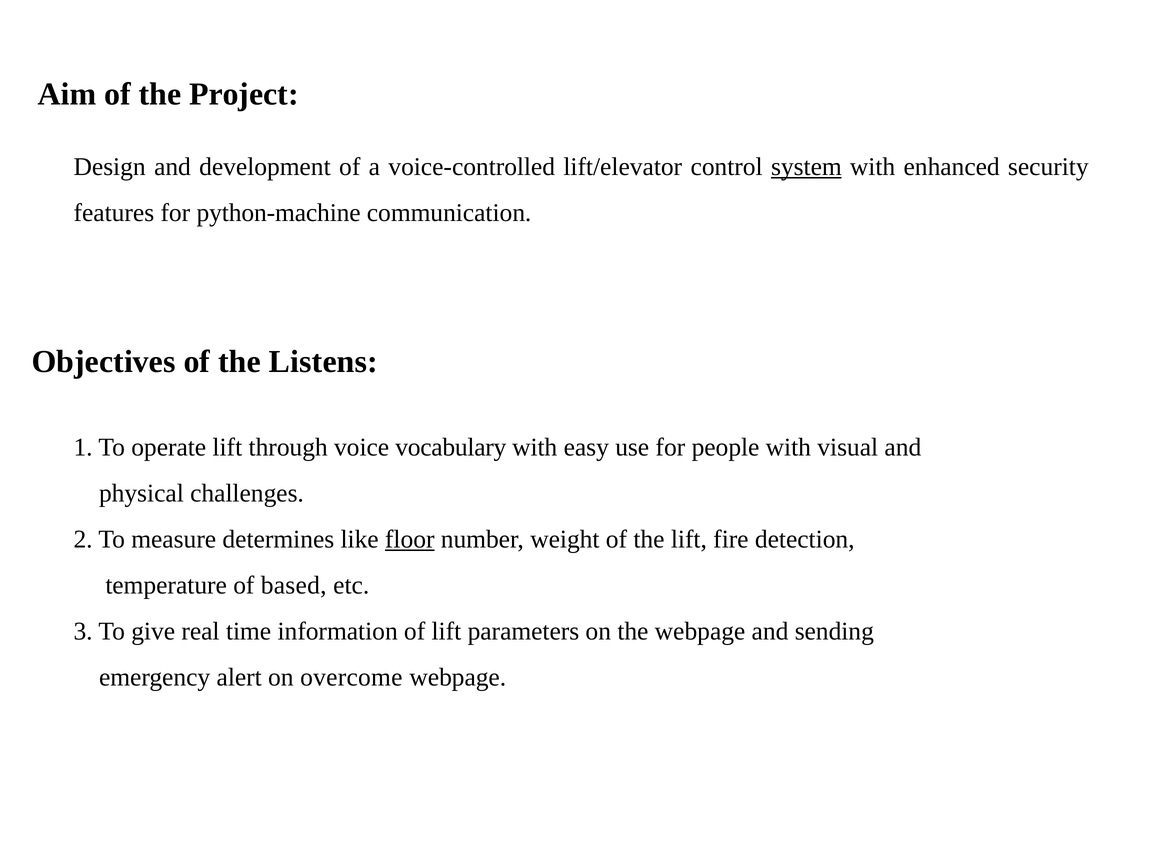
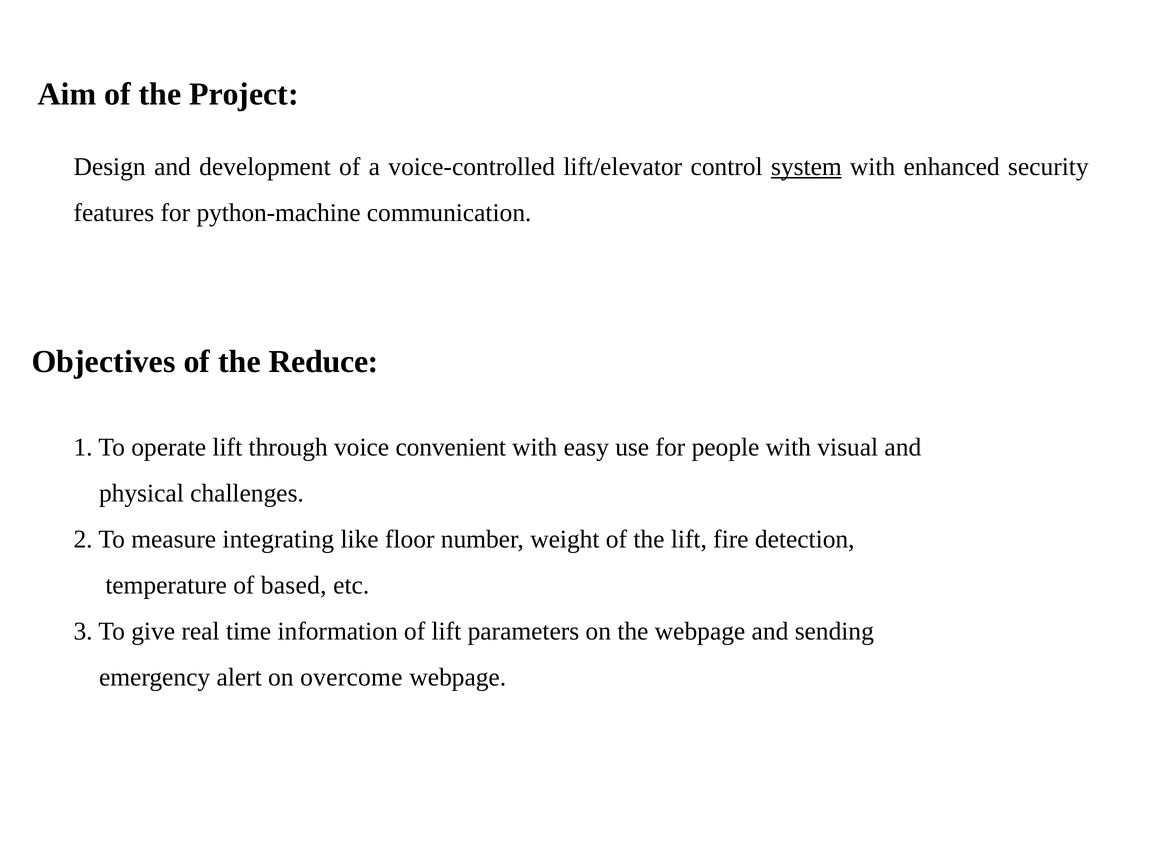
Listens: Listens -> Reduce
vocabulary: vocabulary -> convenient
determines: determines -> integrating
floor underline: present -> none
